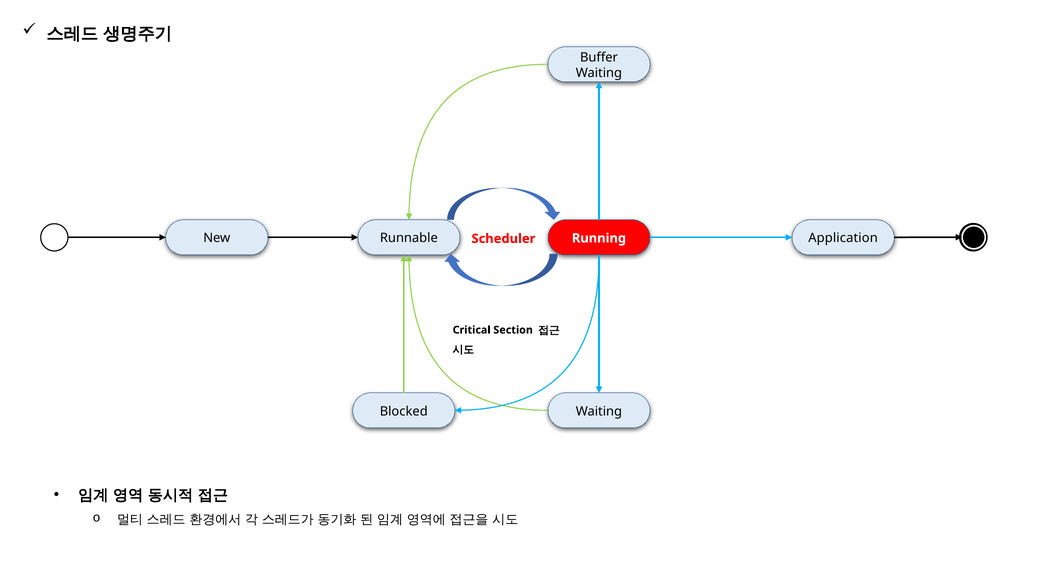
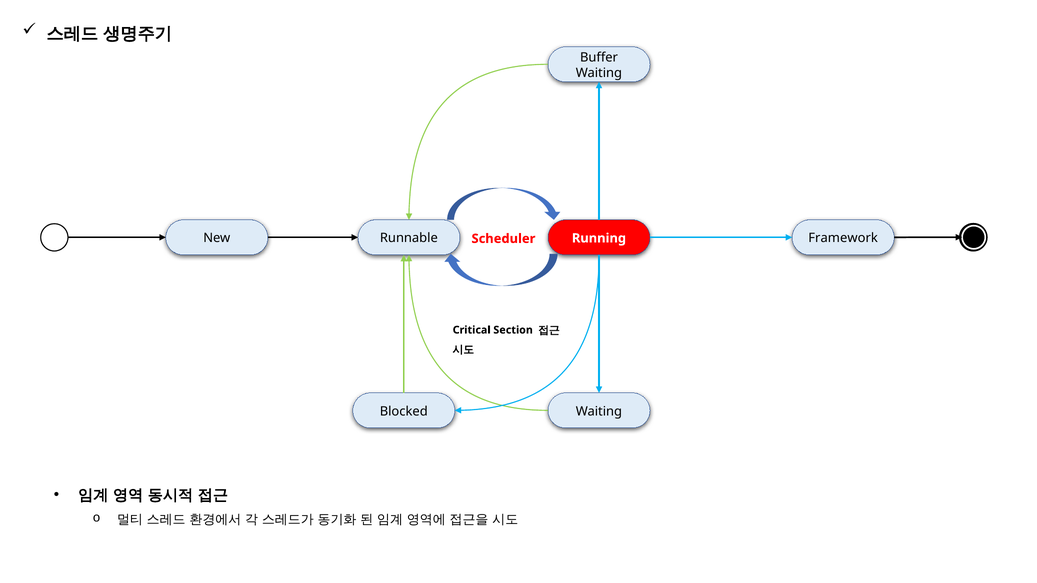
Application: Application -> Framework
